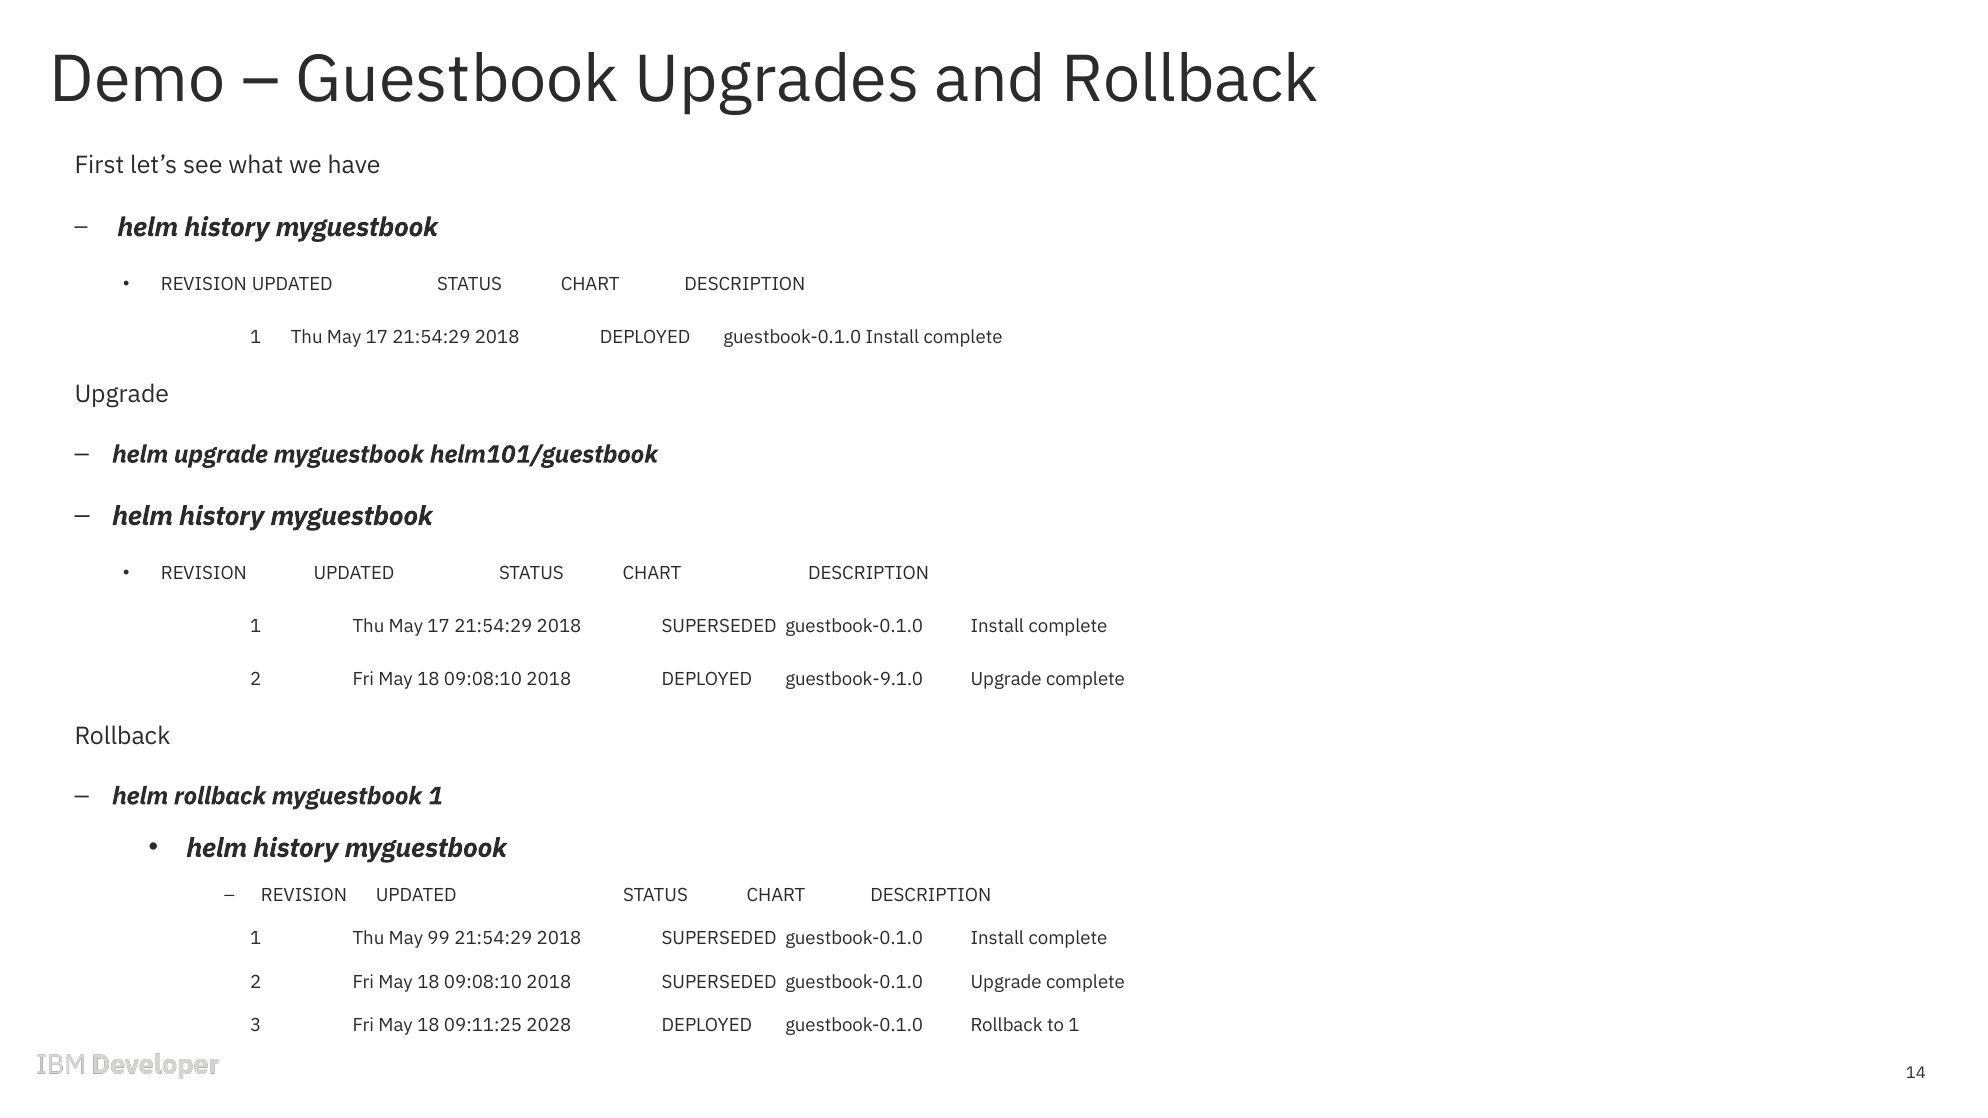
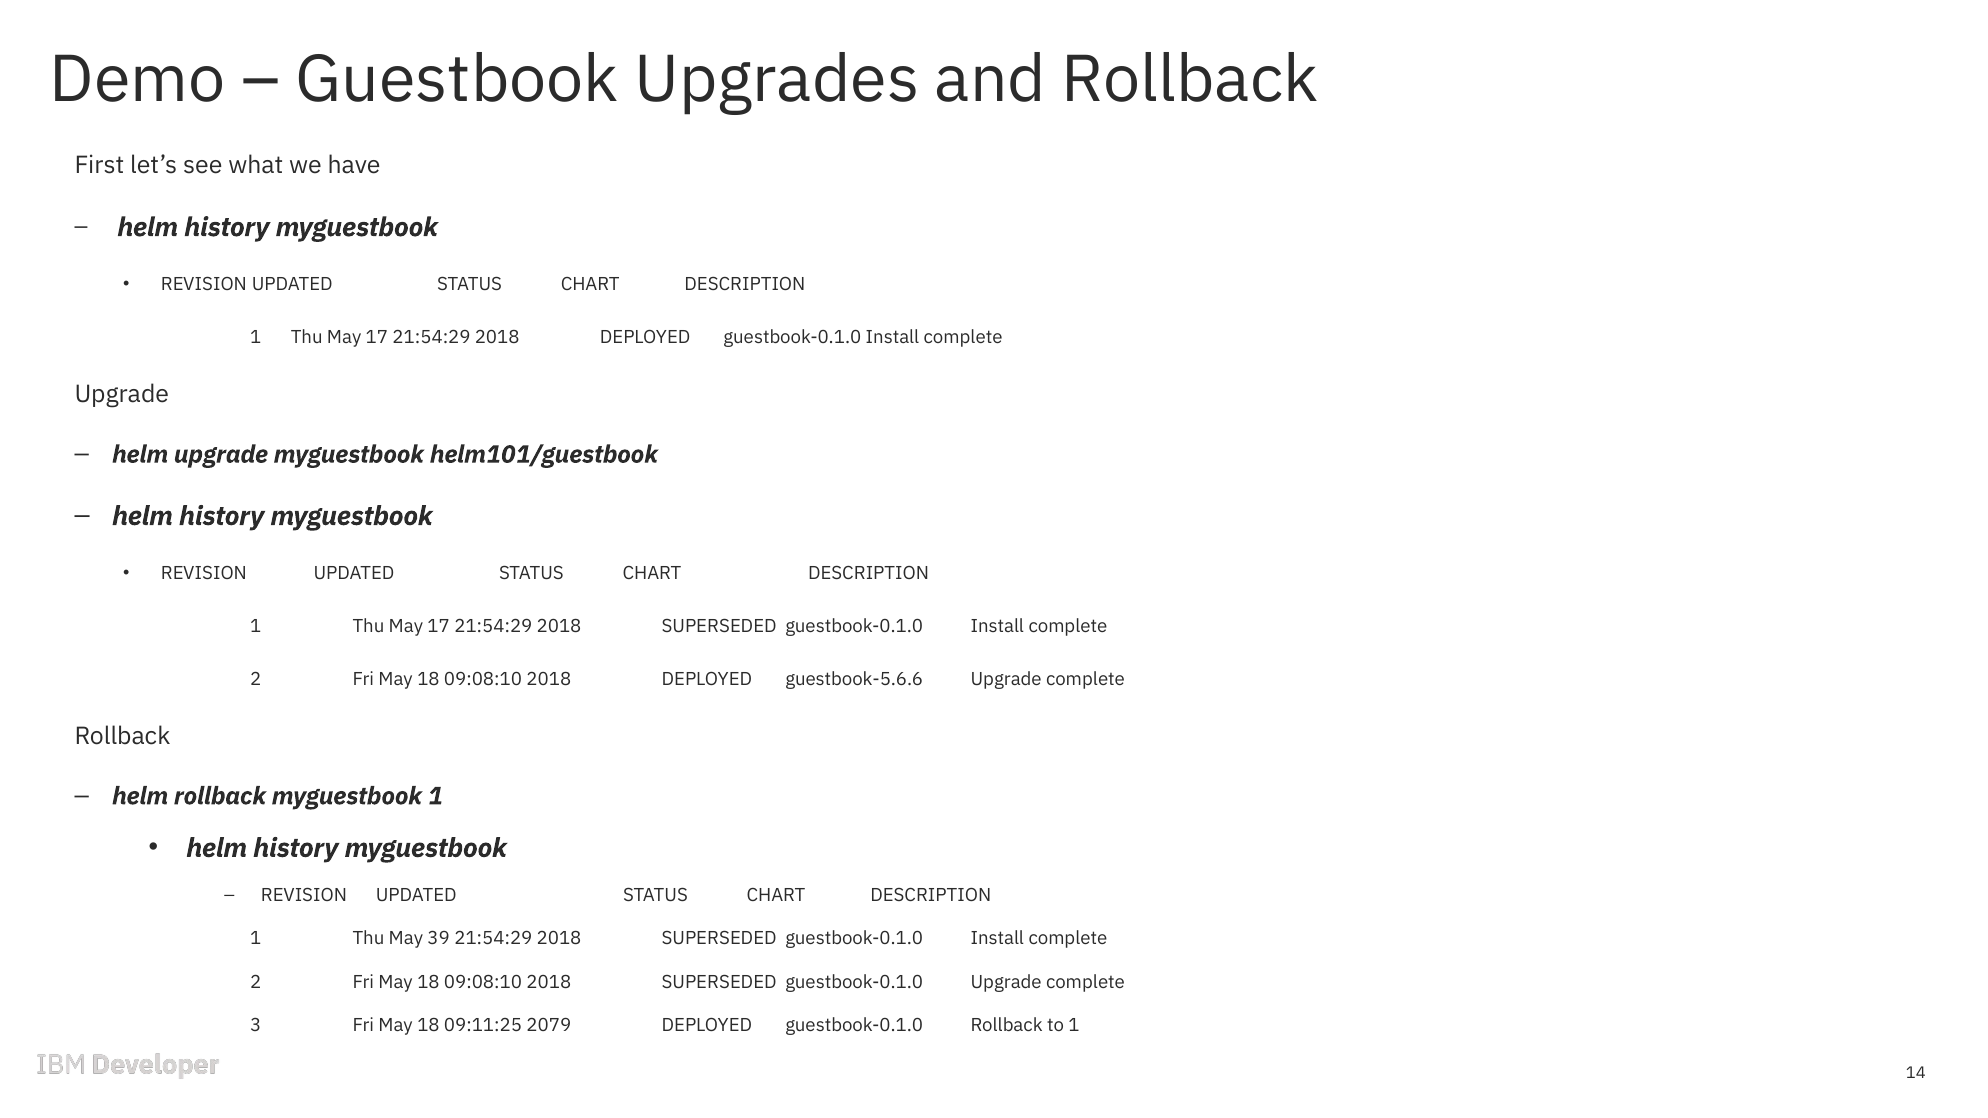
guestbook-9.1.0: guestbook-9.1.0 -> guestbook-5.6.6
99: 99 -> 39
2028: 2028 -> 2079
